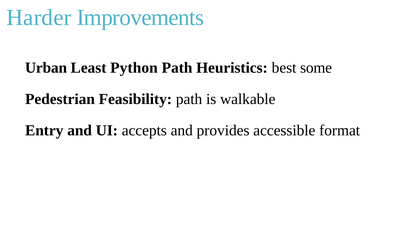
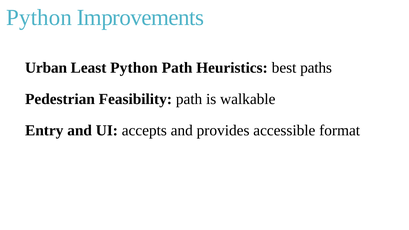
Harder at (39, 18): Harder -> Python
some: some -> paths
